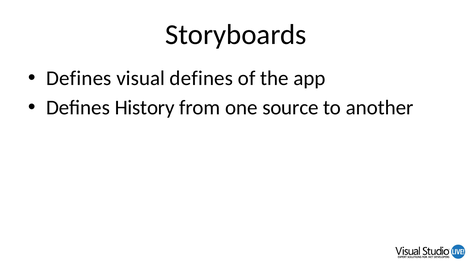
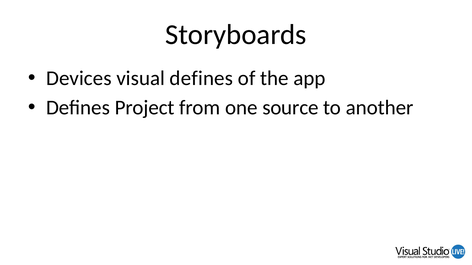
Defines at (79, 78): Defines -> Devices
History: History -> Project
